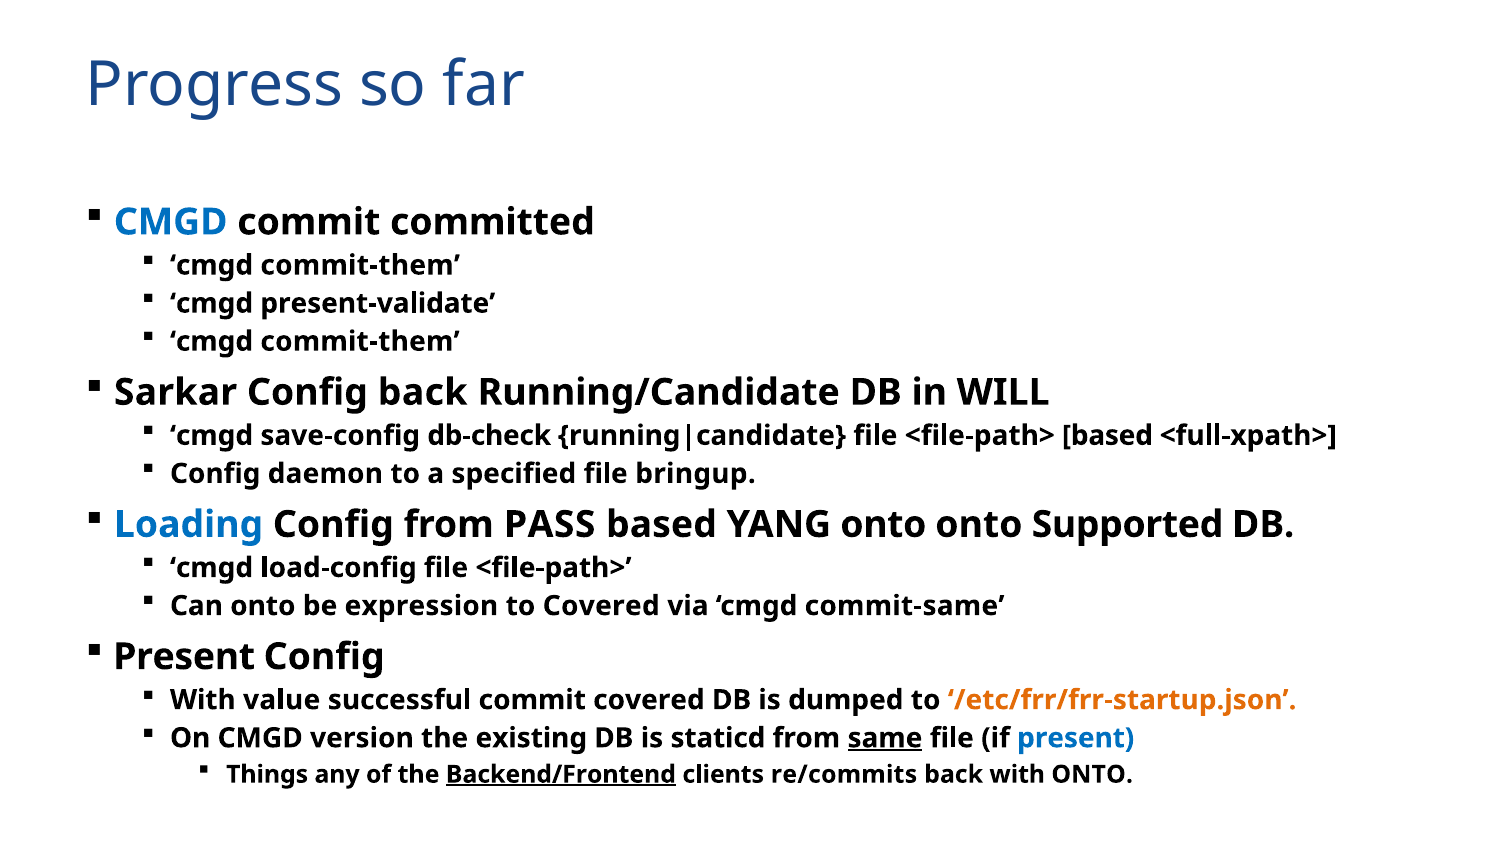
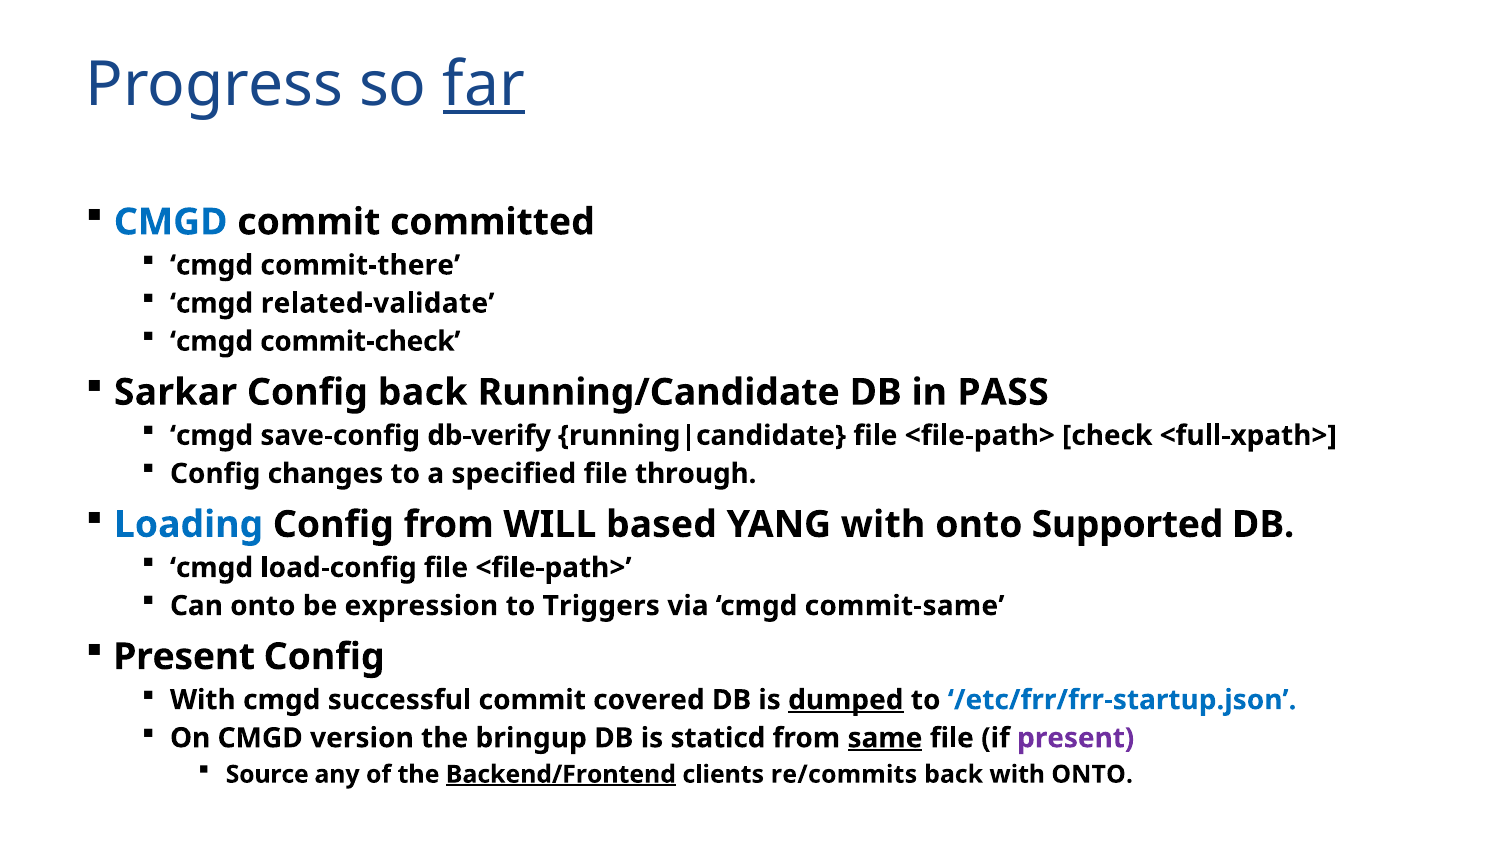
far underline: none -> present
commit-them at (360, 265): commit-them -> commit-there
present-validate: present-validate -> related-validate
commit-them at (360, 341): commit-them -> commit-check
WILL: WILL -> PASS
db-check: db-check -> db-verify
<file-path> based: based -> check
daemon: daemon -> changes
bringup: bringup -> through
PASS: PASS -> WILL
YANG onto: onto -> with
to Covered: Covered -> Triggers
With value: value -> cmgd
dumped underline: none -> present
/etc/frr/frr-startup.json colour: orange -> blue
existing: existing -> bringup
present at (1076, 738) colour: blue -> purple
Things: Things -> Source
